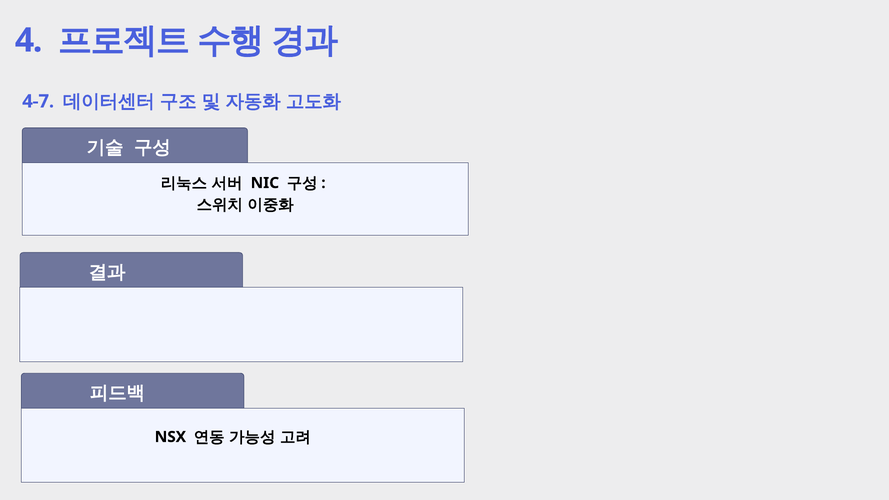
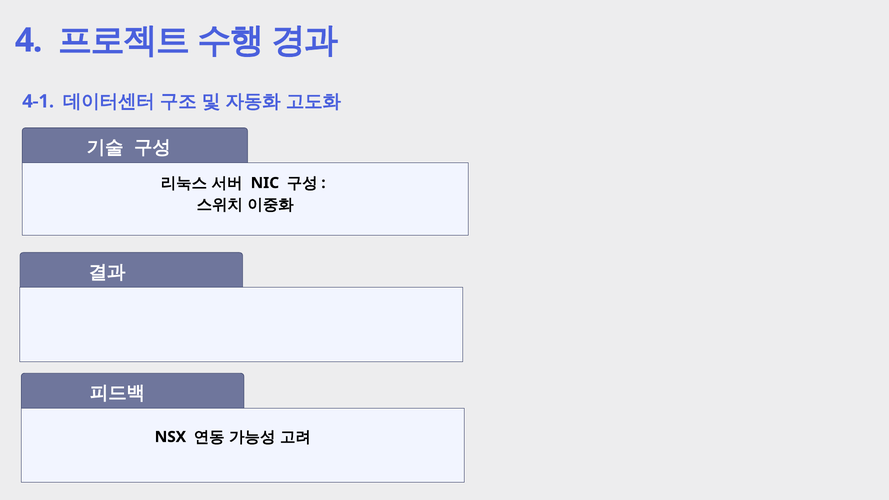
4-7: 4-7 -> 4-1
